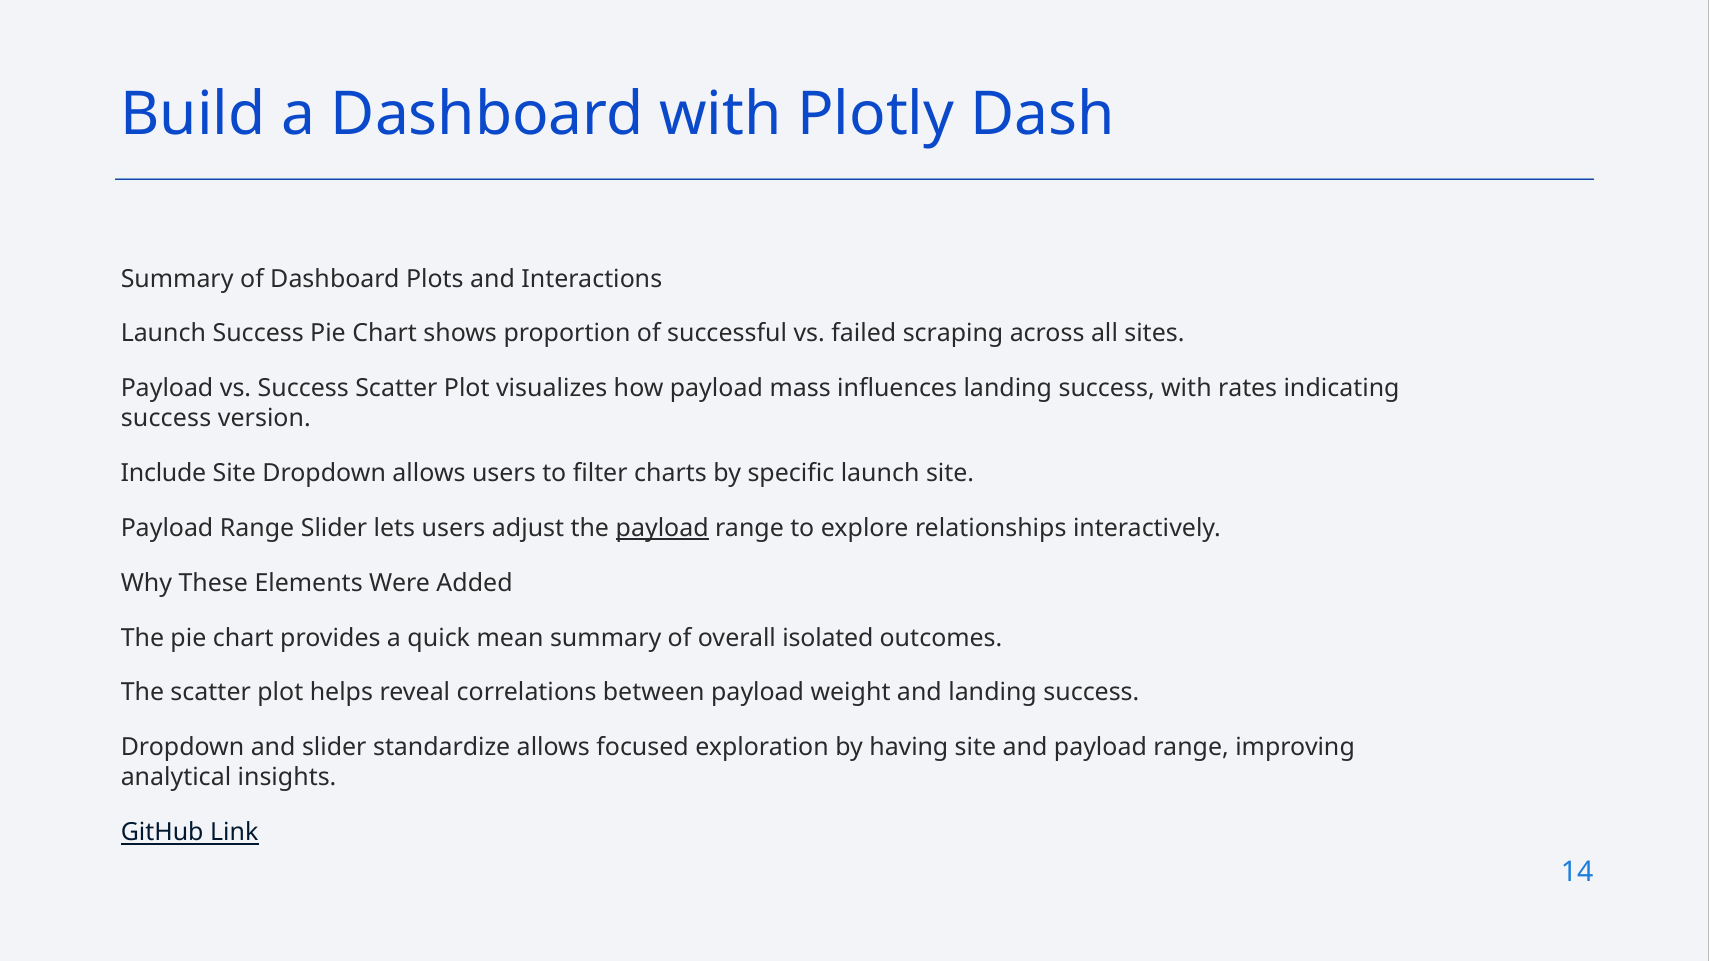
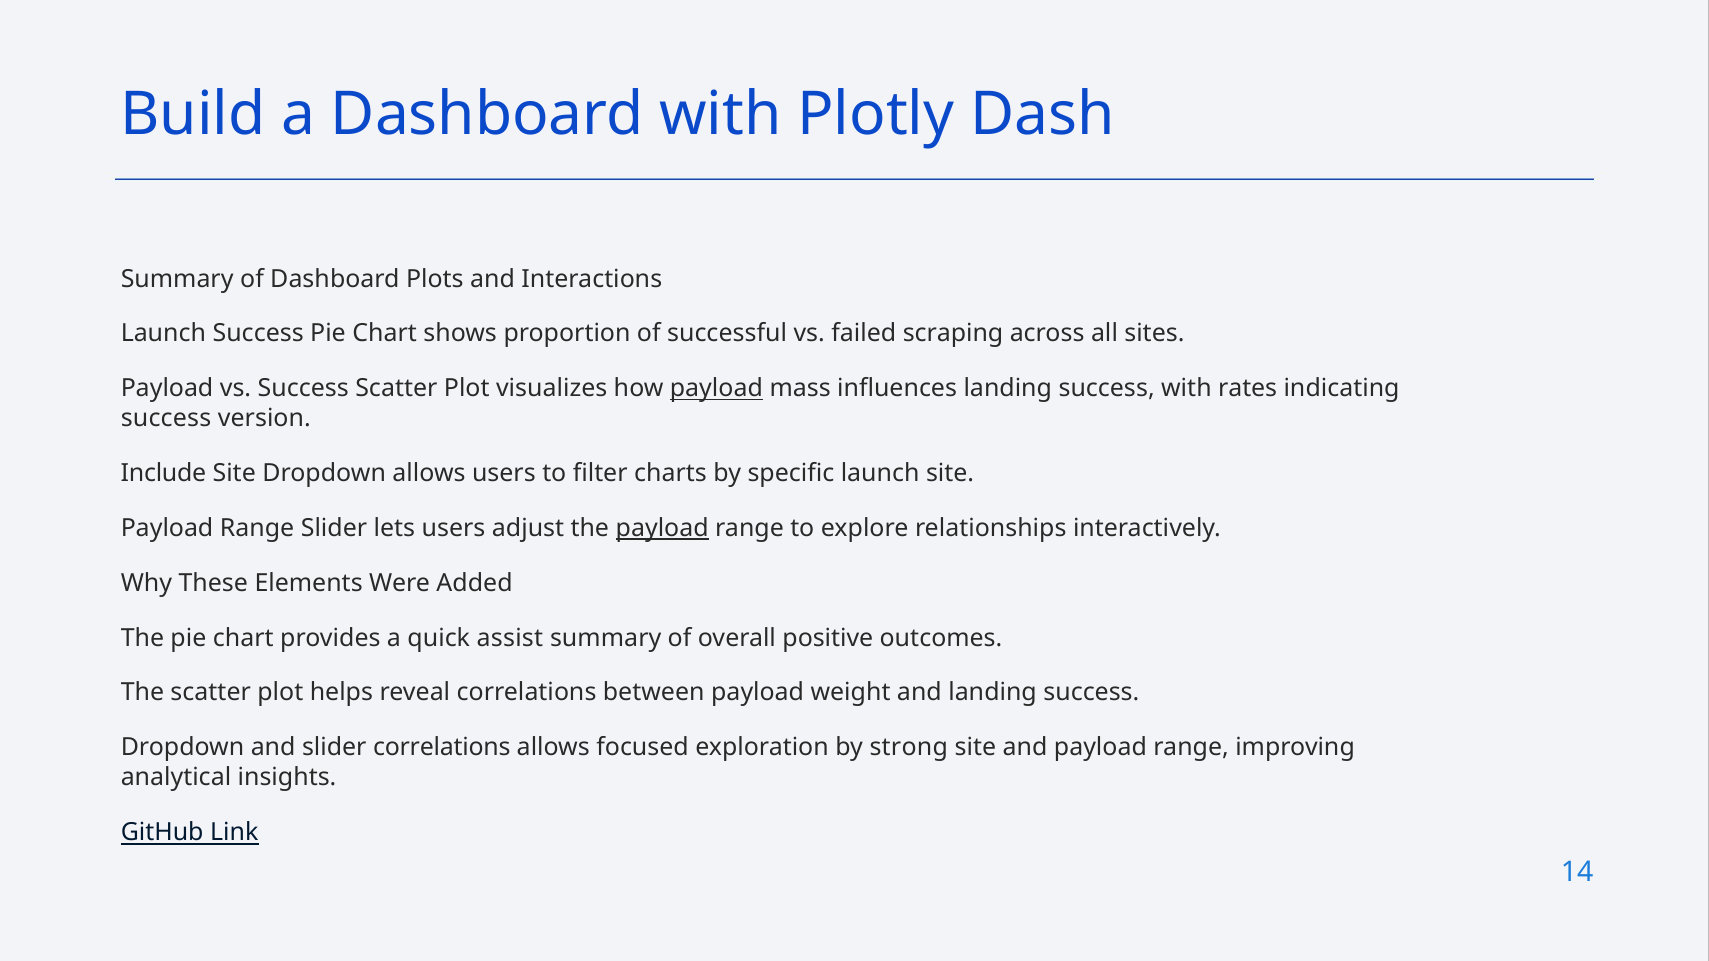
payload at (716, 389) underline: none -> present
mean: mean -> assist
isolated: isolated -> positive
slider standardize: standardize -> correlations
having: having -> strong
